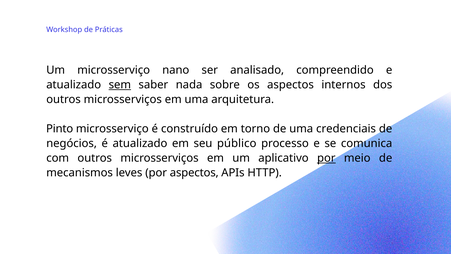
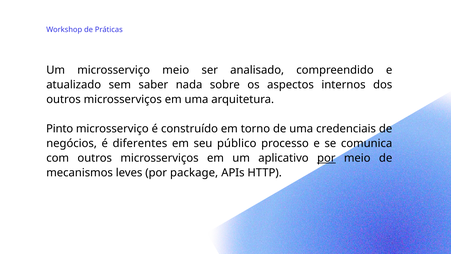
microsserviço nano: nano -> meio
sem underline: present -> none
é atualizado: atualizado -> diferentes
por aspectos: aspectos -> package
